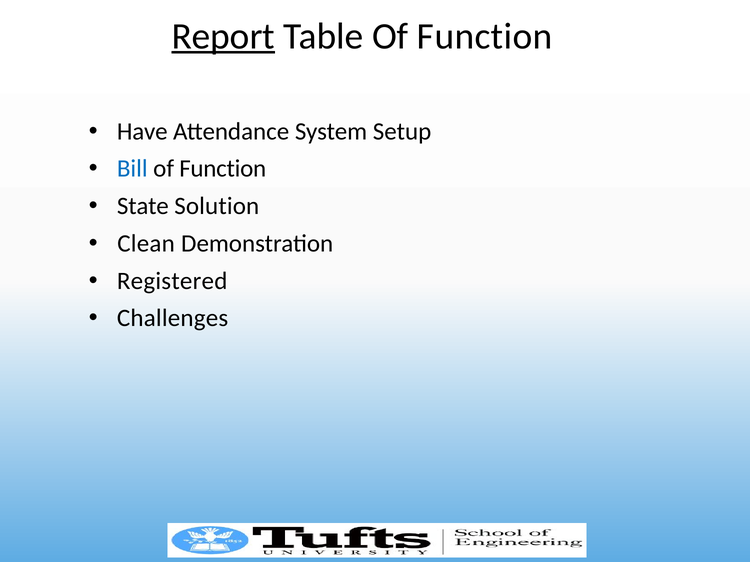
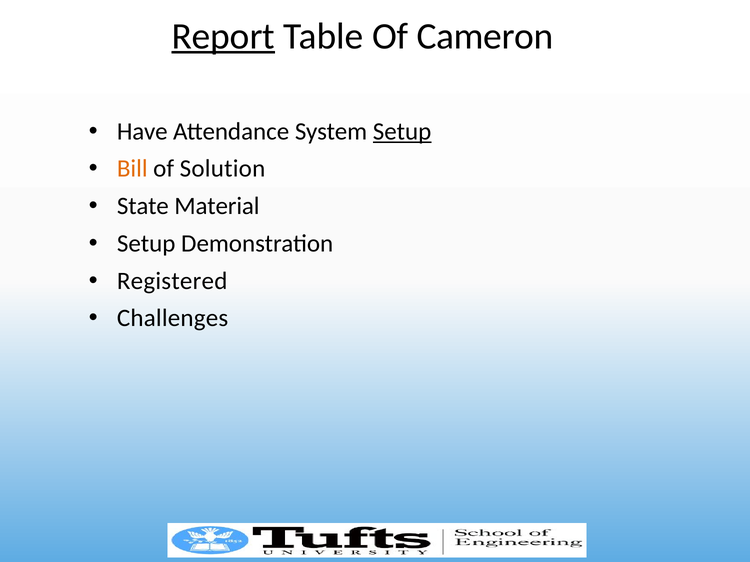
Table Of Function: Function -> Cameron
Setup at (402, 131) underline: none -> present
Bill colour: blue -> orange
Function at (223, 169): Function -> Solution
Solution: Solution -> Material
Clean at (146, 244): Clean -> Setup
